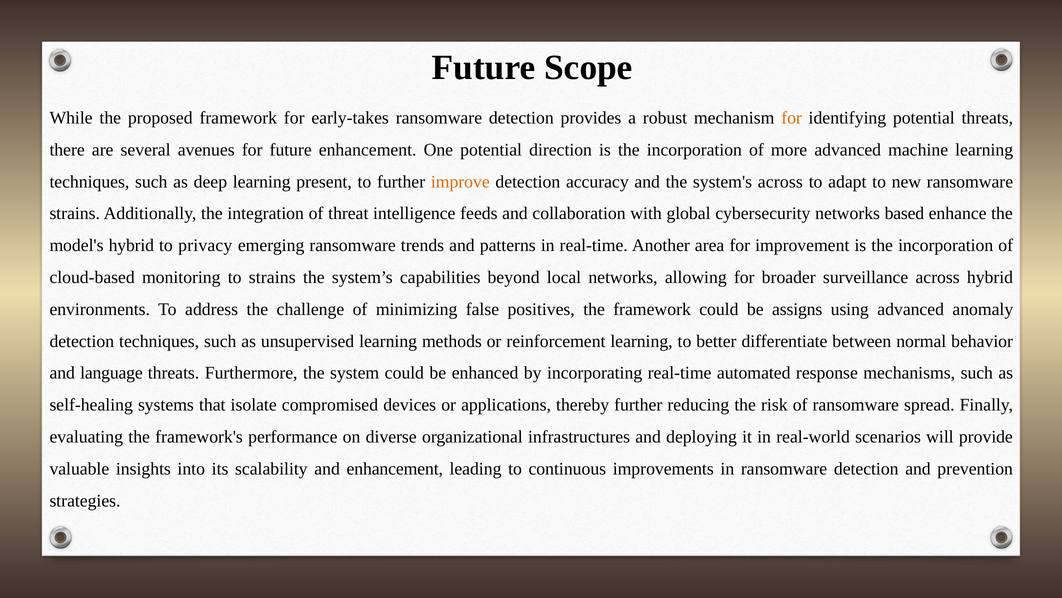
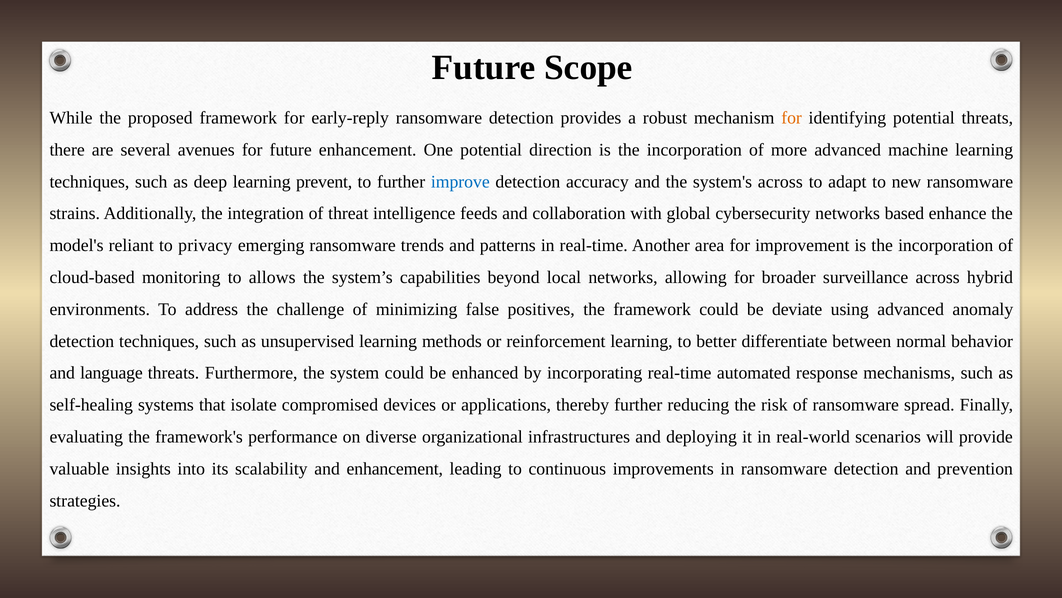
early-takes: early-takes -> early-reply
present: present -> prevent
improve colour: orange -> blue
model's hybrid: hybrid -> reliant
to strains: strains -> allows
assigns: assigns -> deviate
